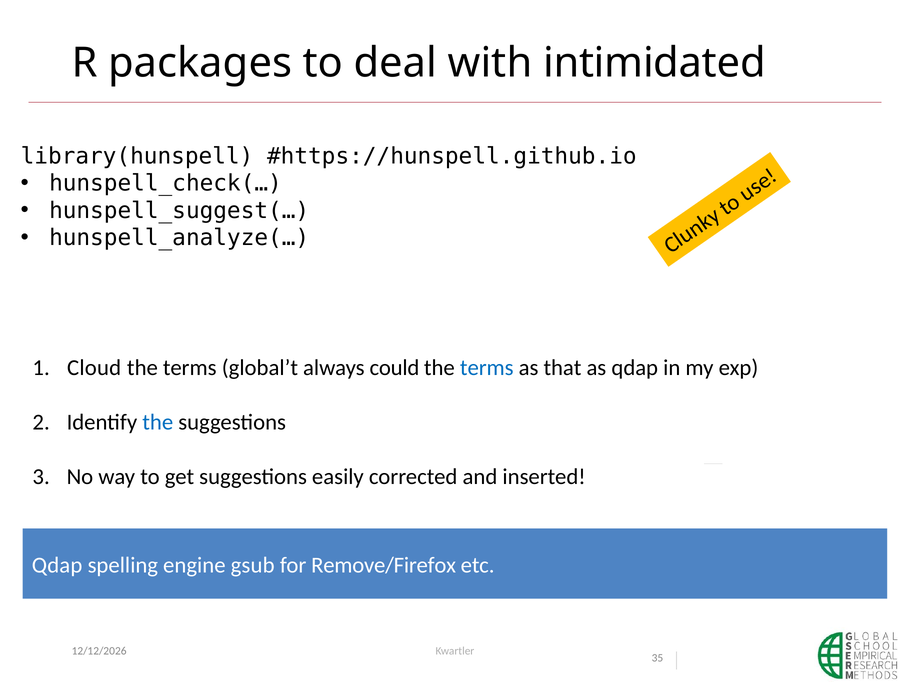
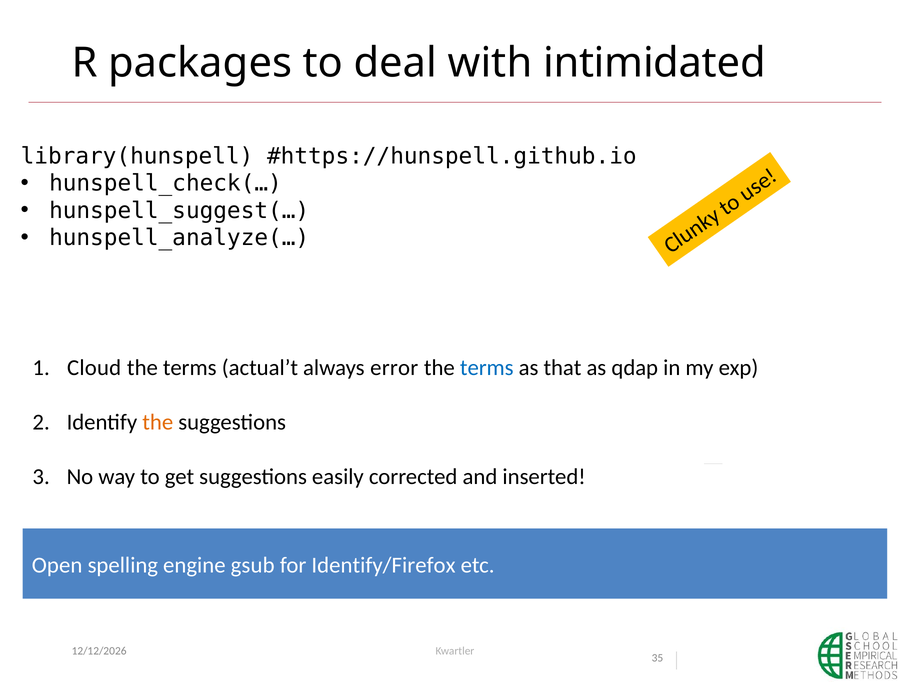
global’t: global’t -> actual’t
could: could -> error
the at (158, 423) colour: blue -> orange
Qdap at (57, 566): Qdap -> Open
Remove/Firefox: Remove/Firefox -> Identify/Firefox
